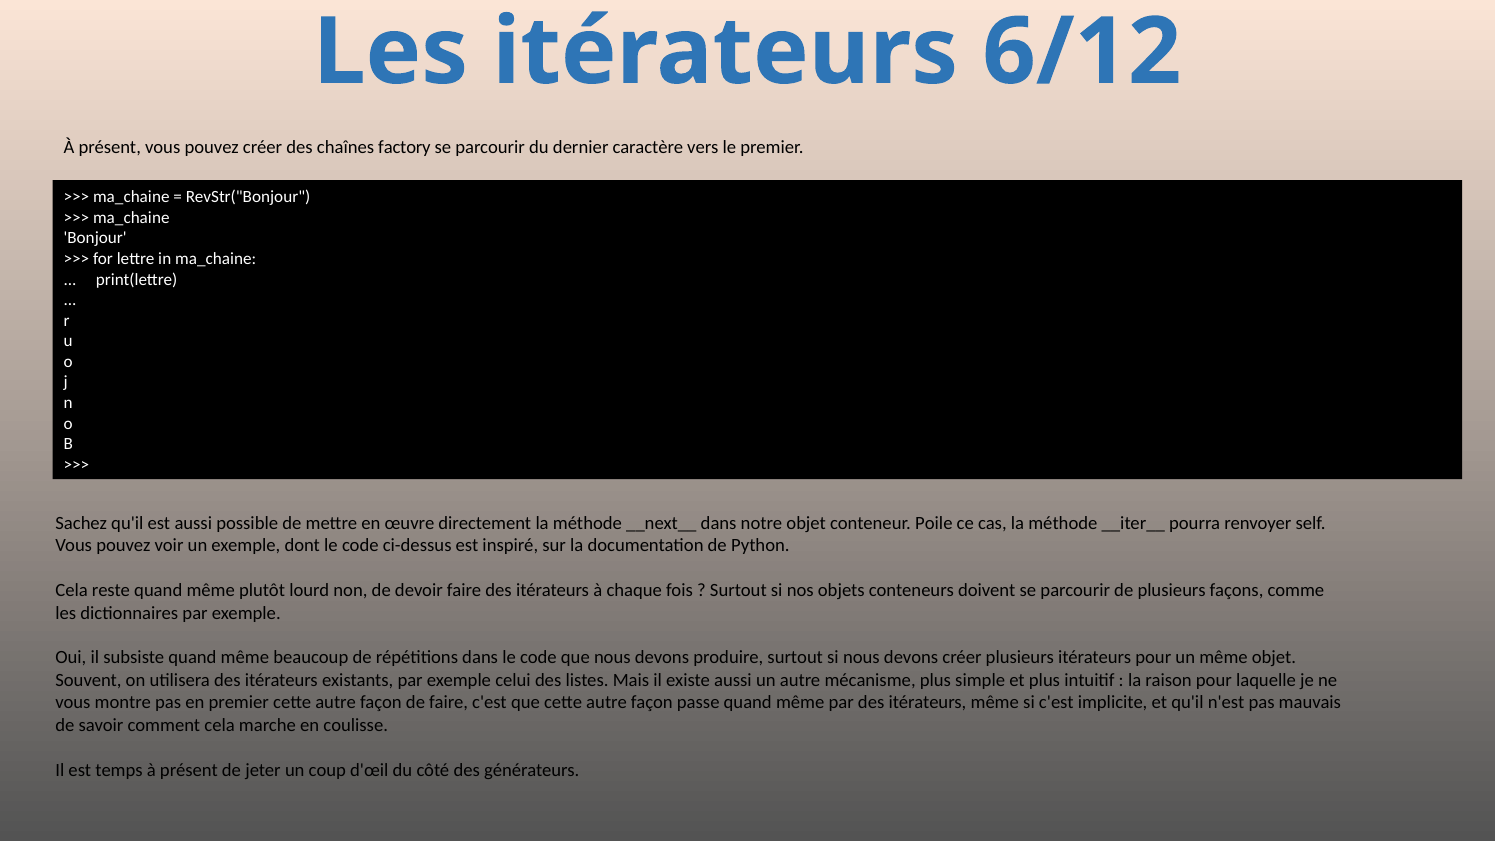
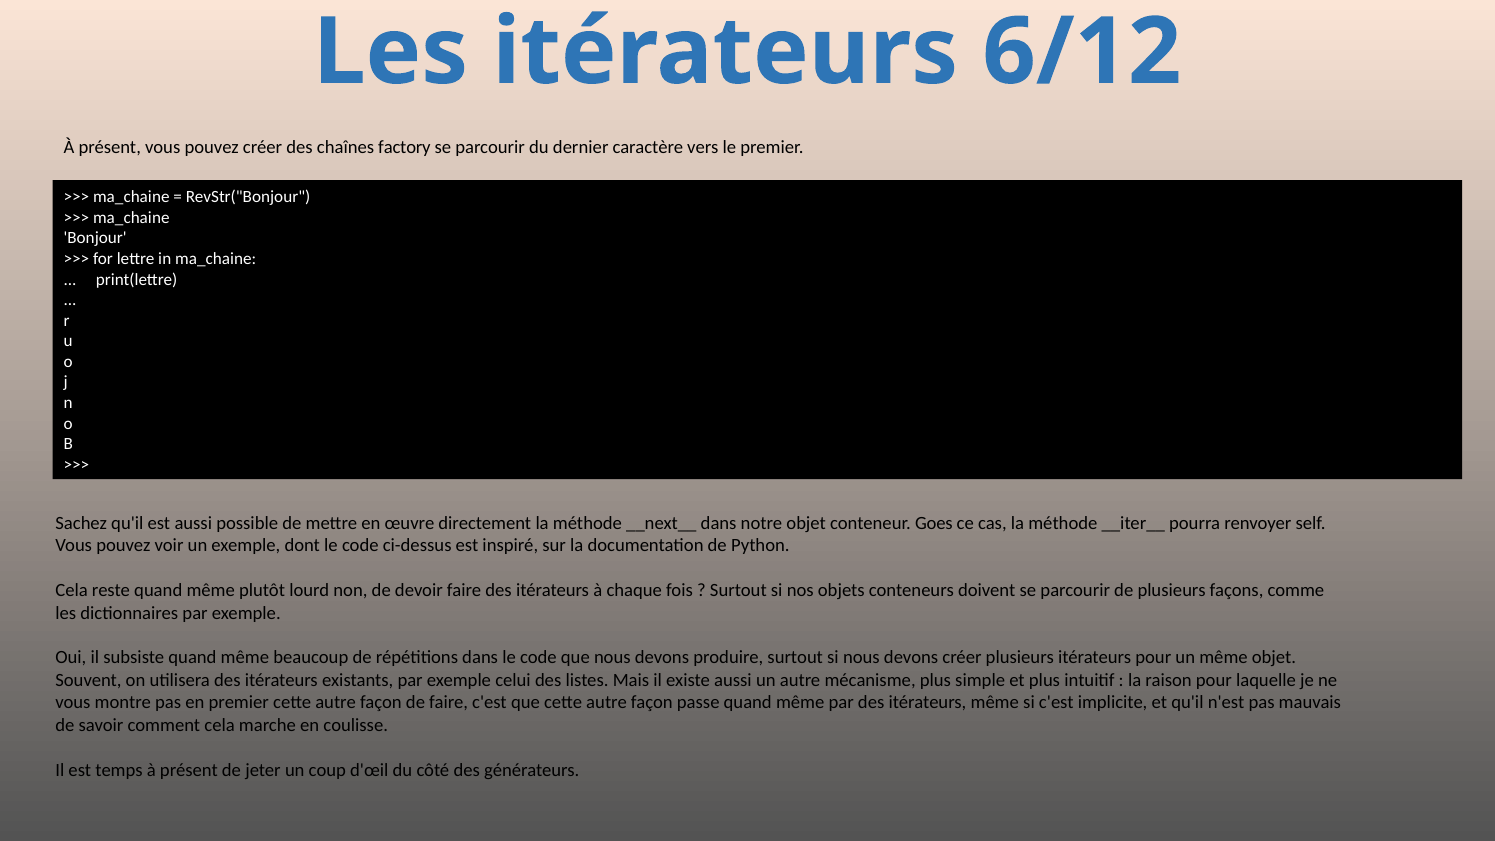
Poile: Poile -> Goes
